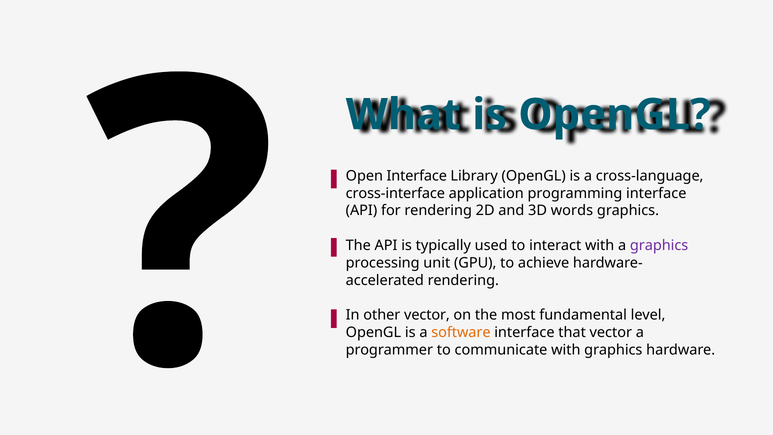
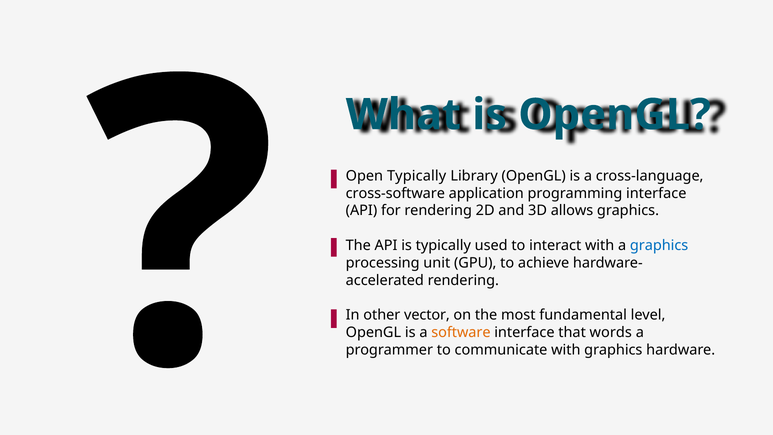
Open Interface: Interface -> Typically
cross-interface: cross-interface -> cross-software
words: words -> allows
graphics at (659, 245) colour: purple -> blue
that vector: vector -> words
